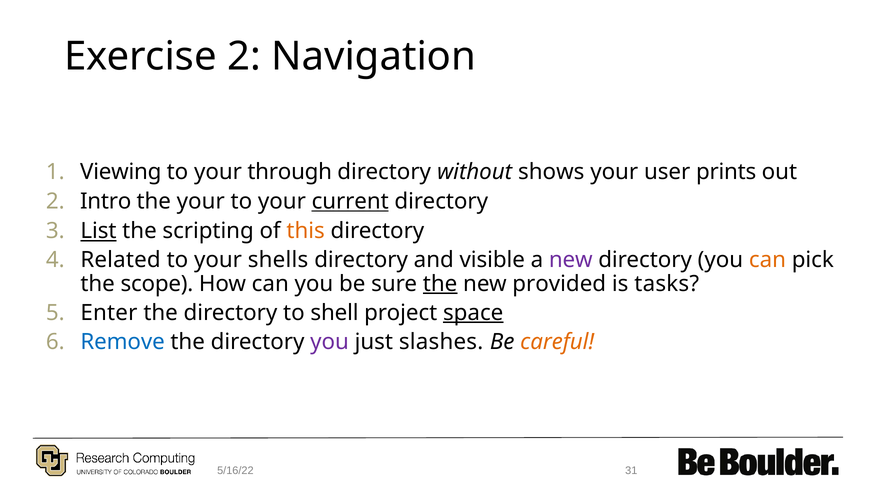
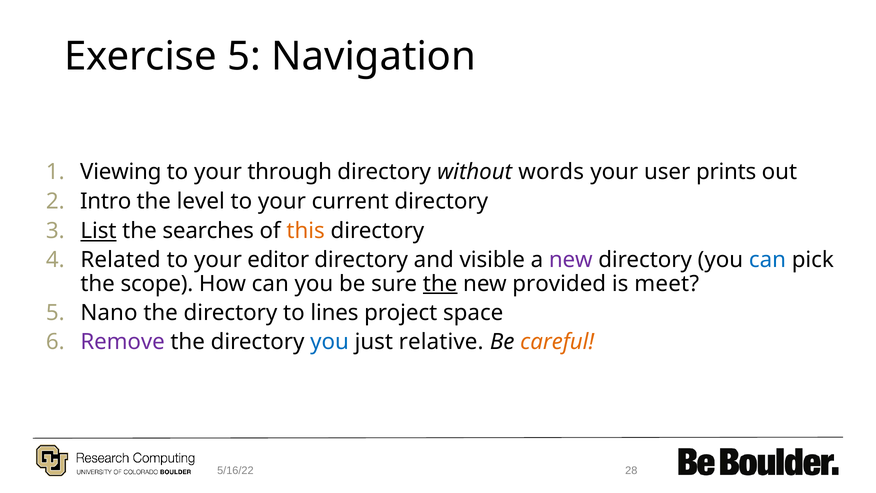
Exercise 2: 2 -> 5
shows: shows -> words
the your: your -> level
current underline: present -> none
scripting: scripting -> searches
shells: shells -> editor
can at (767, 260) colour: orange -> blue
tasks: tasks -> meet
Enter: Enter -> Nano
shell: shell -> lines
space underline: present -> none
Remove colour: blue -> purple
you at (330, 342) colour: purple -> blue
slashes: slashes -> relative
31: 31 -> 28
